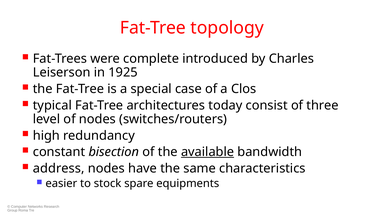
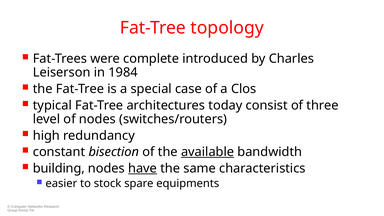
1925: 1925 -> 1984
address: address -> building
have underline: none -> present
